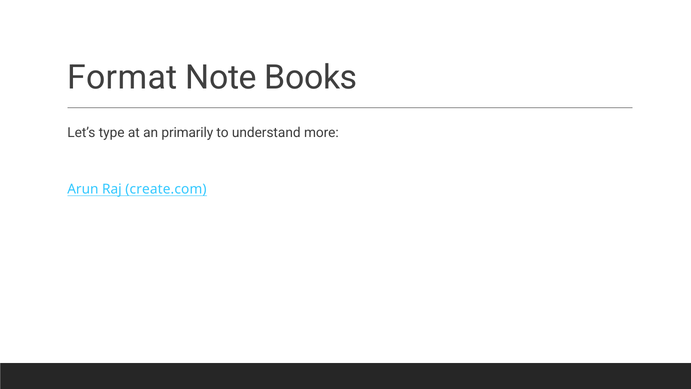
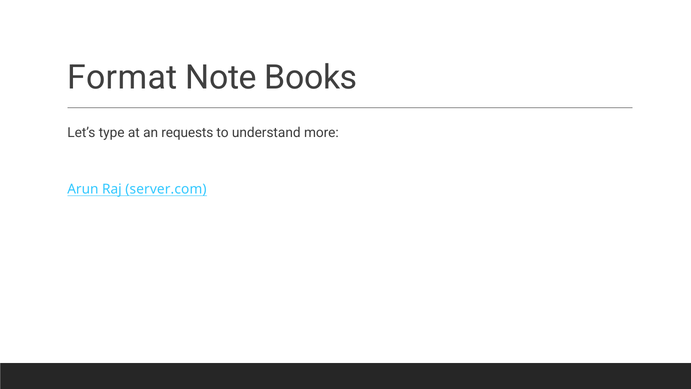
primarily: primarily -> requests
create.com: create.com -> server.com
